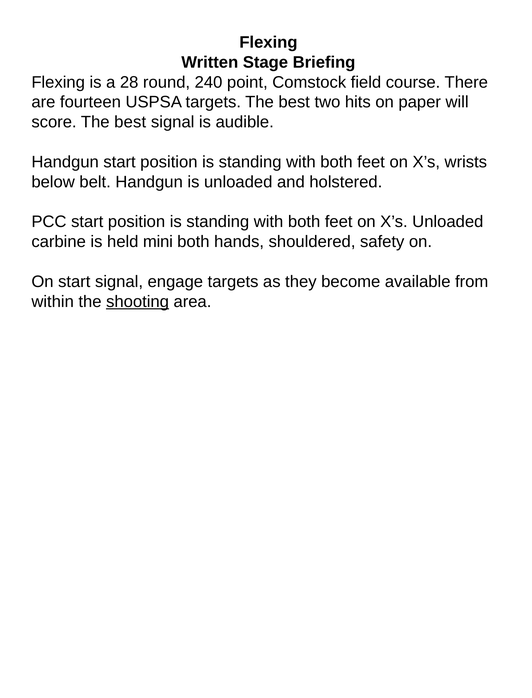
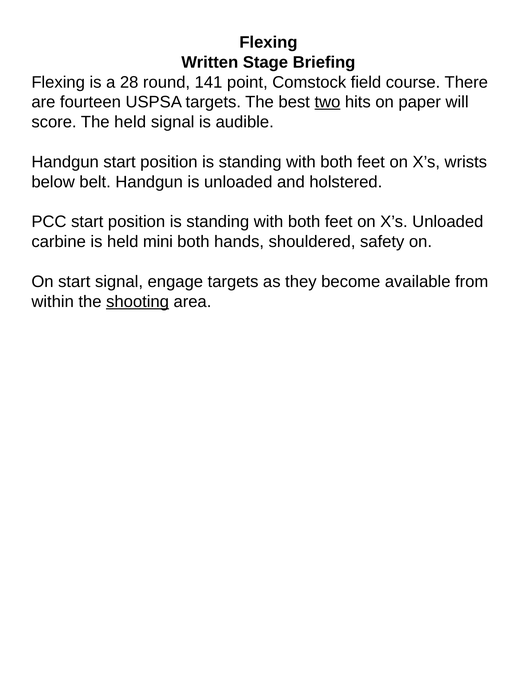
240: 240 -> 141
two underline: none -> present
score The best: best -> held
